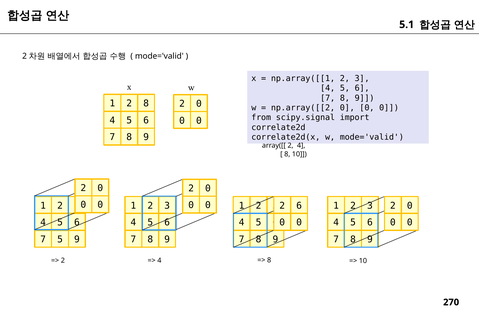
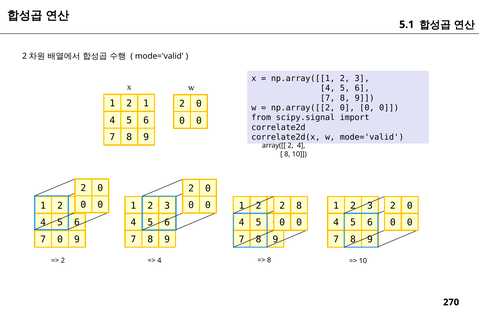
8 at (146, 103): 8 -> 1
2 6: 6 -> 8
7 5: 5 -> 0
